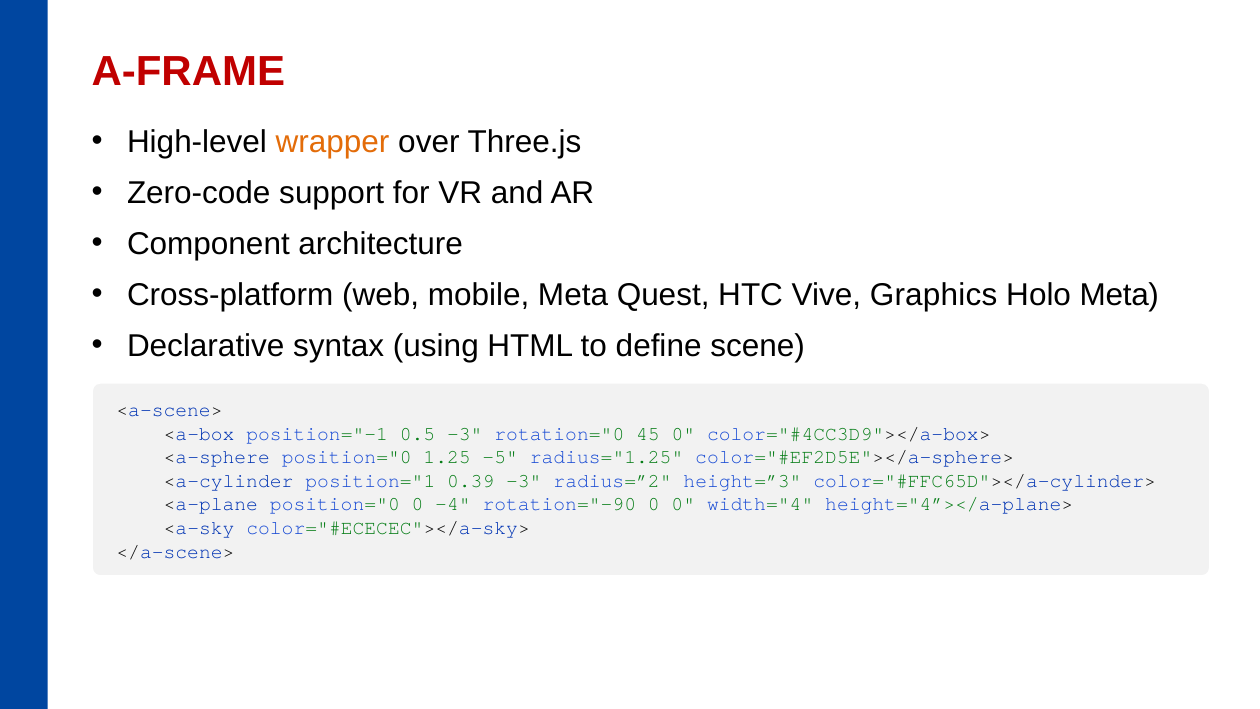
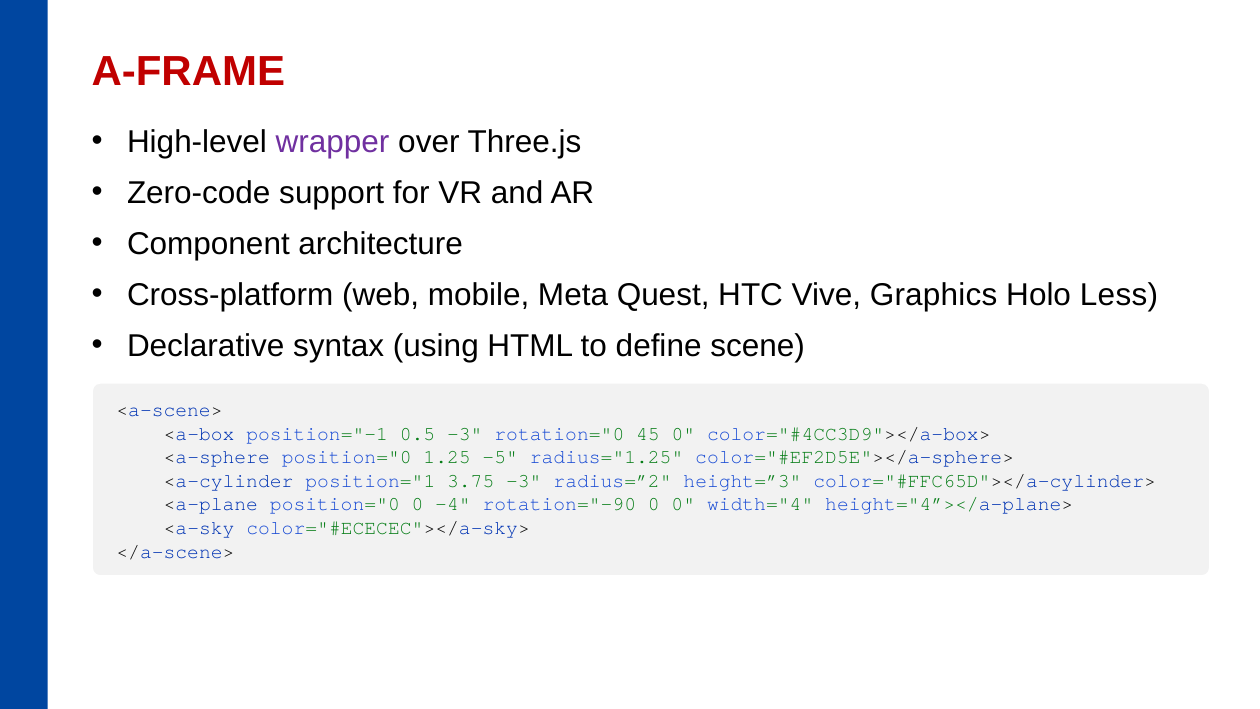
wrapper colour: orange -> purple
Holo Meta: Meta -> Less
0.39: 0.39 -> 3.75
